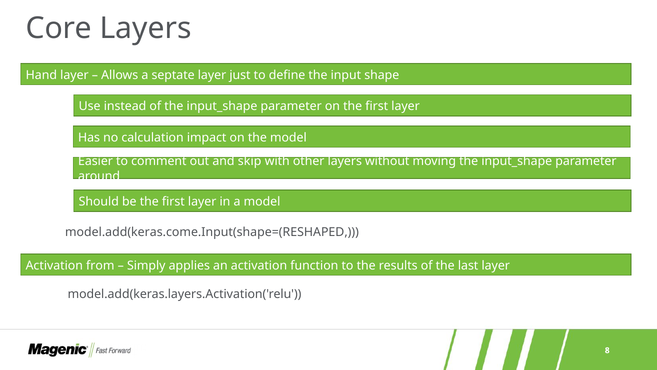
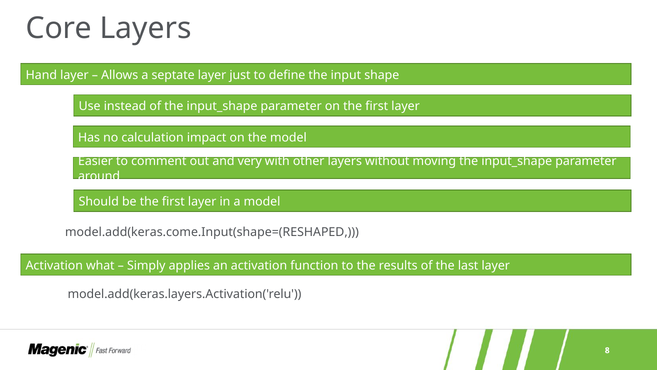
skip: skip -> very
from: from -> what
